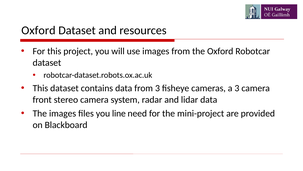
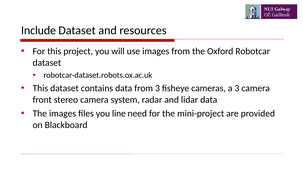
Oxford at (38, 30): Oxford -> Include
